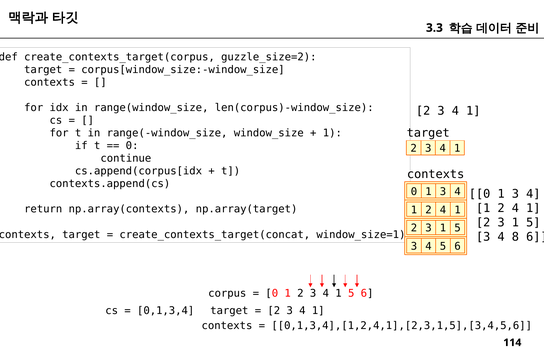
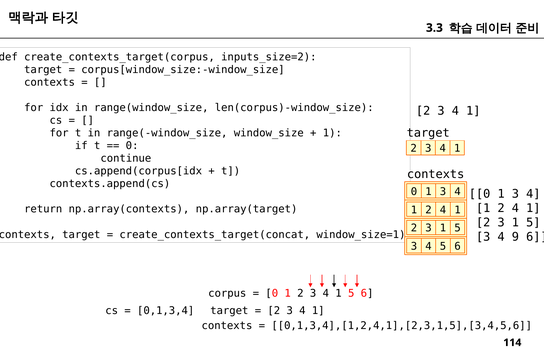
guzzle_size=2: guzzle_size=2 -> inputs_size=2
8: 8 -> 9
